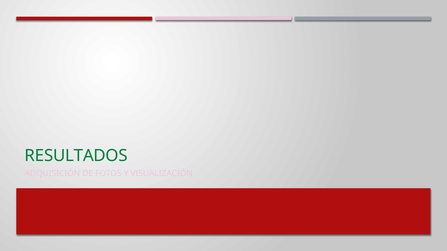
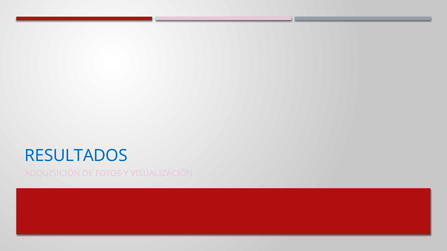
RESULTADOS colour: green -> blue
